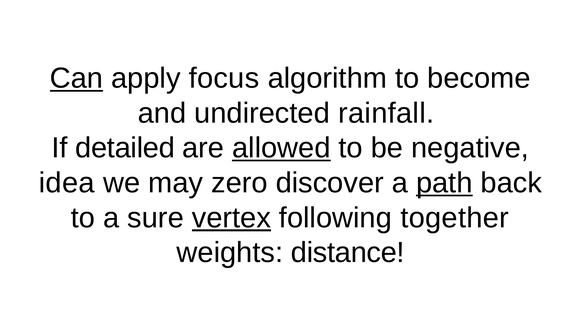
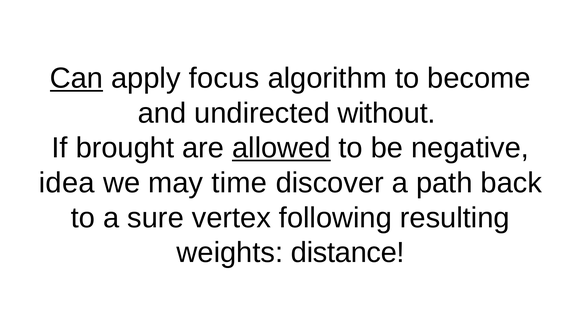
rainfall: rainfall -> without
detailed: detailed -> brought
zero: zero -> time
path underline: present -> none
vertex underline: present -> none
together: together -> resulting
